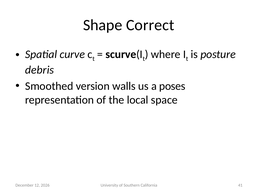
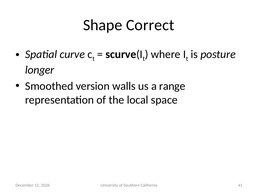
debris: debris -> longer
poses: poses -> range
